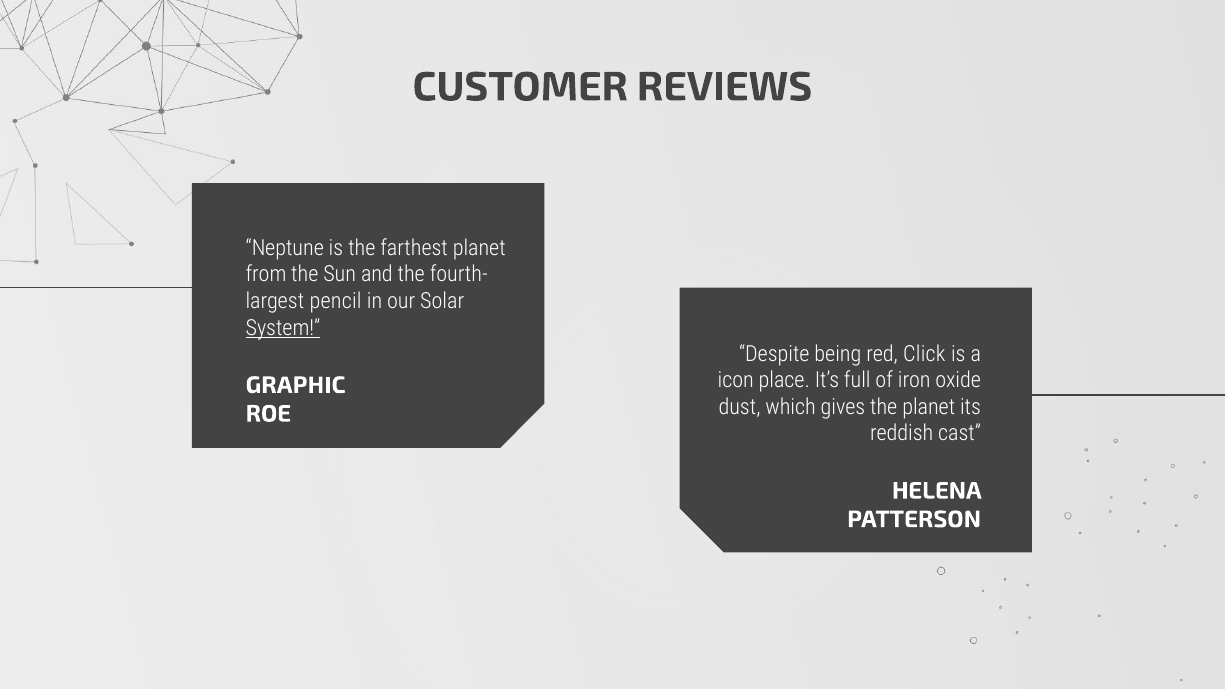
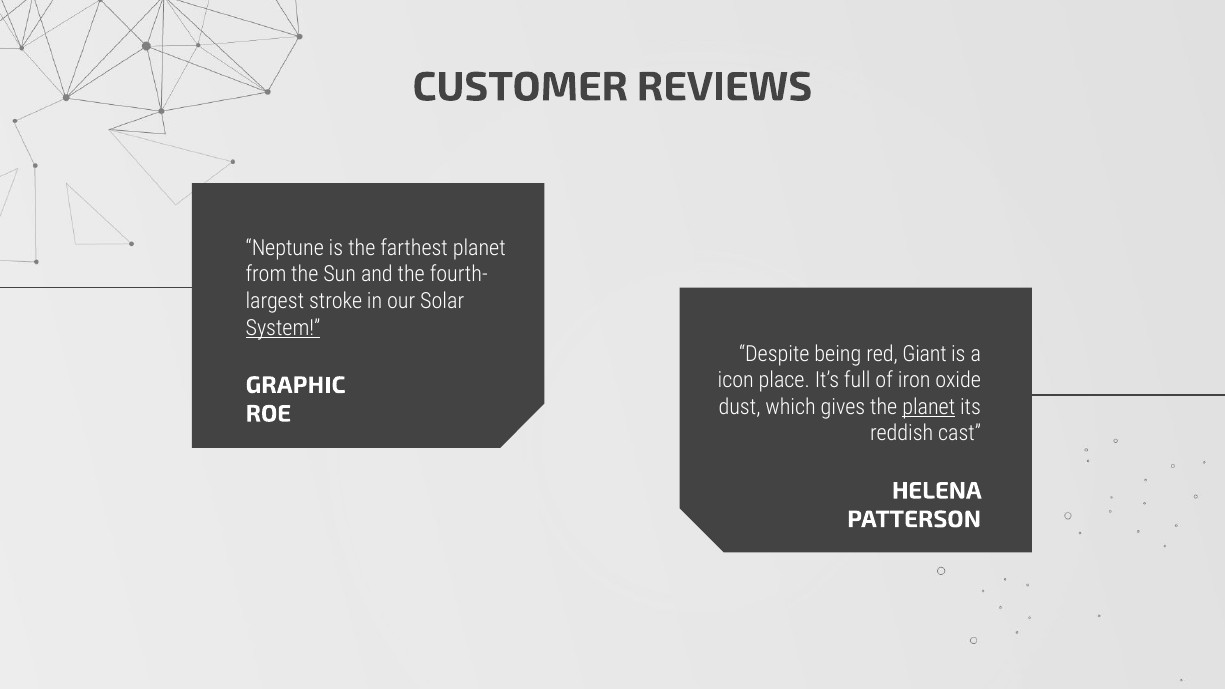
pencil: pencil -> stroke
Click: Click -> Giant
planet at (929, 407) underline: none -> present
